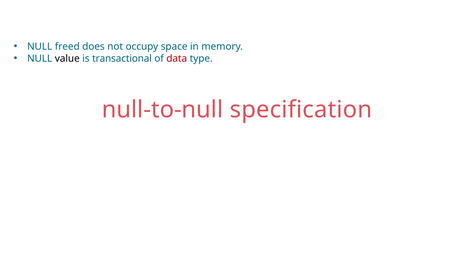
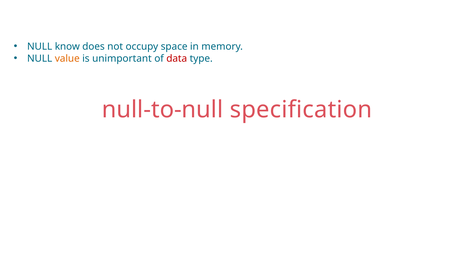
freed: freed -> know
value colour: black -> orange
transactional: transactional -> unimportant
